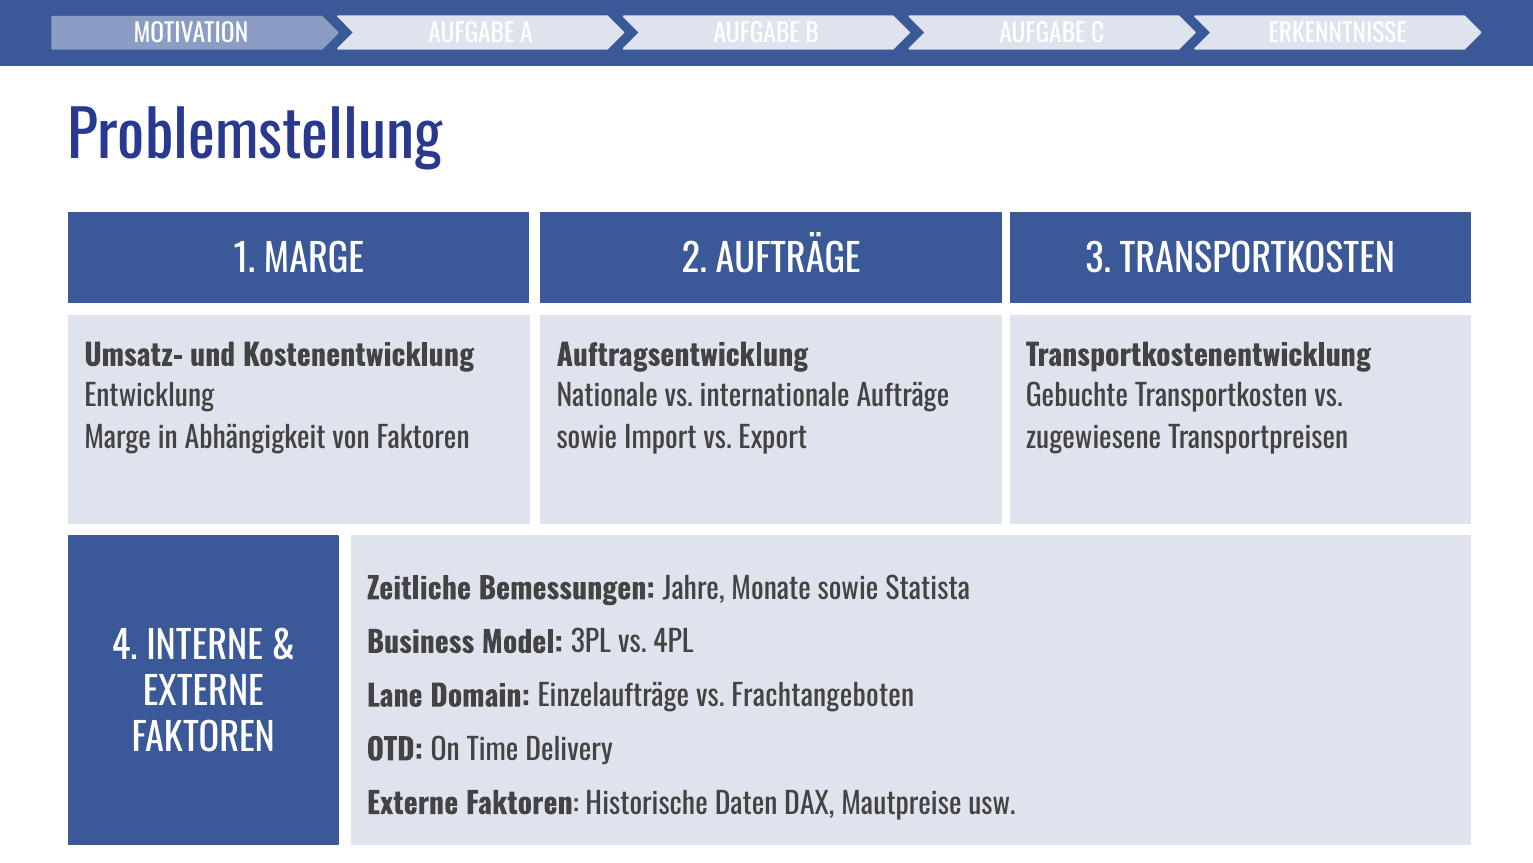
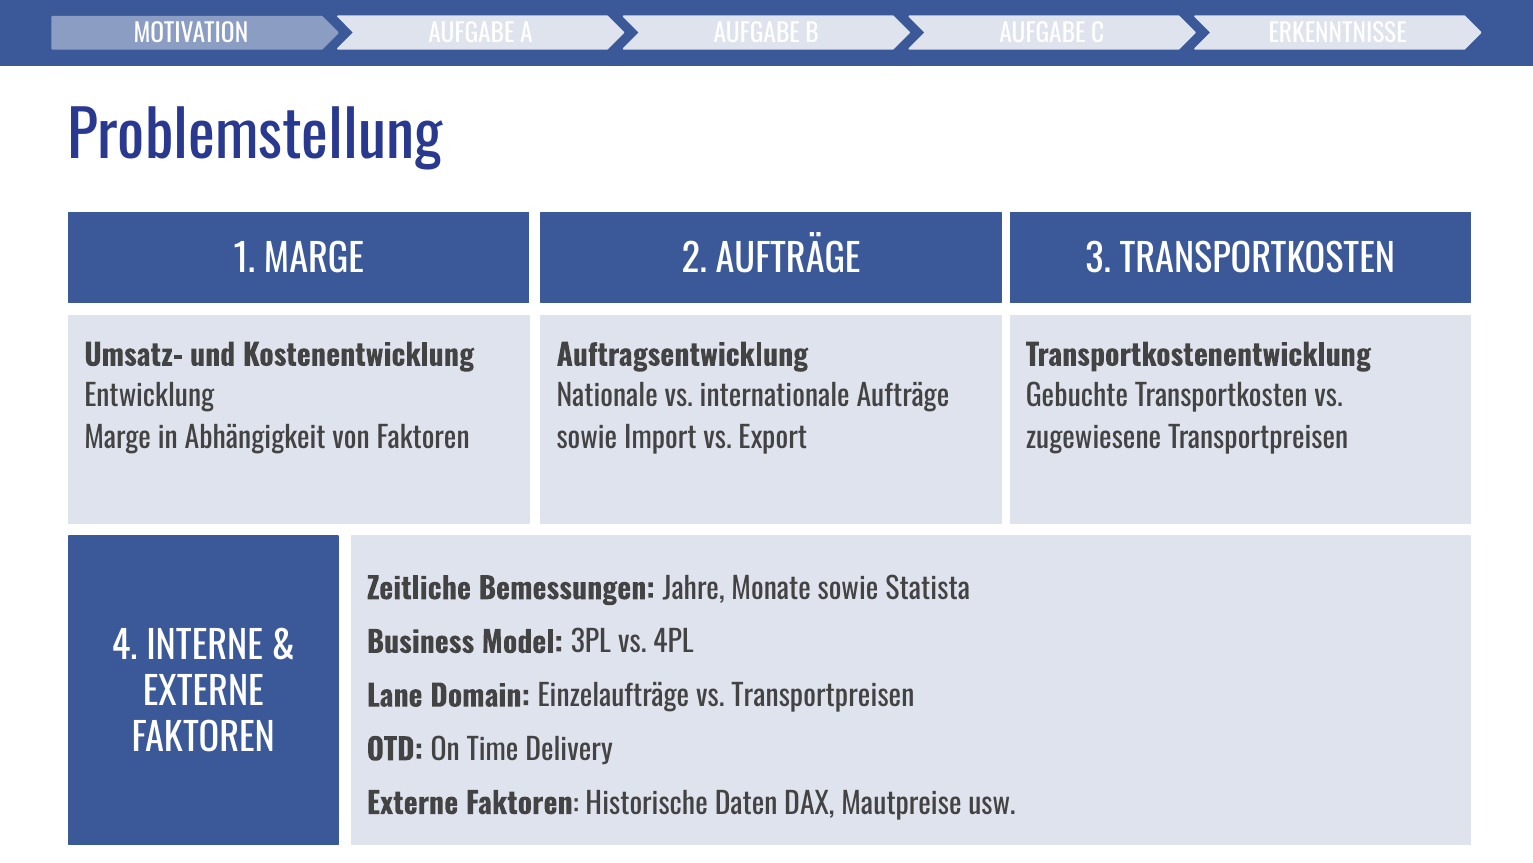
vs Frachtangeboten: Frachtangeboten -> Transportpreisen
